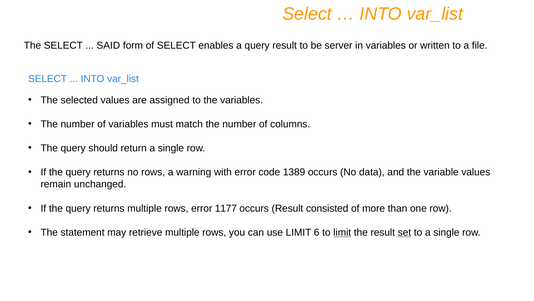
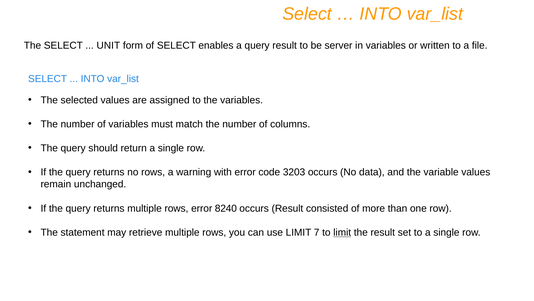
SAID: SAID -> UNIT
1389: 1389 -> 3203
1177: 1177 -> 8240
6: 6 -> 7
set underline: present -> none
